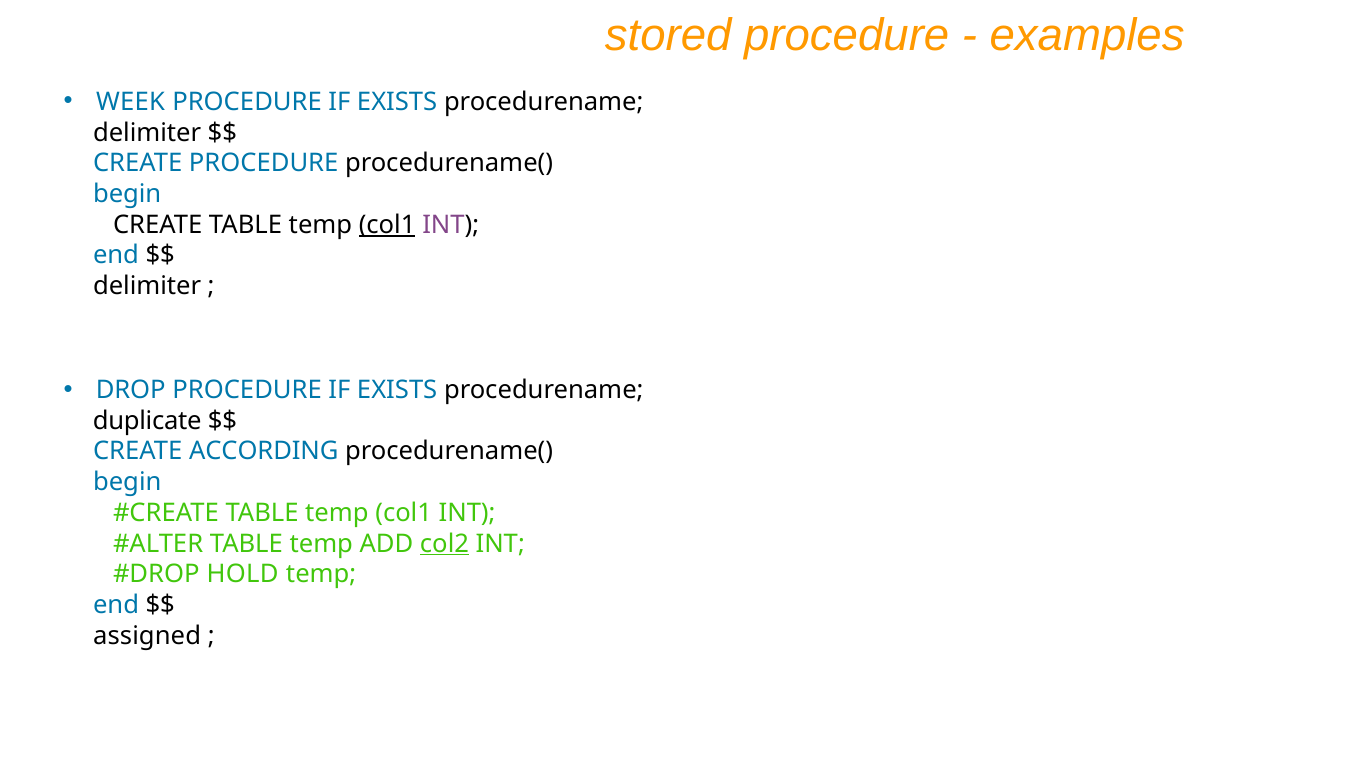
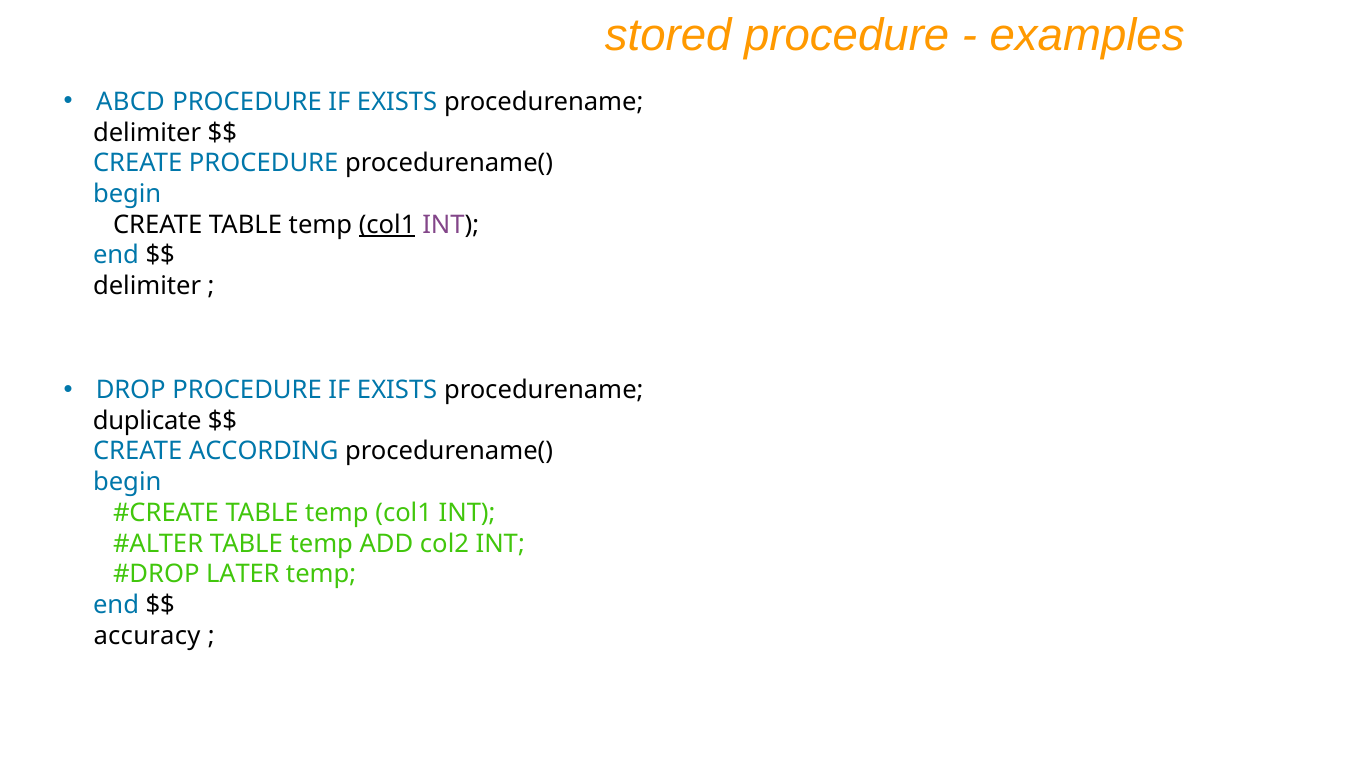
WEEK: WEEK -> ABCD
col2 underline: present -> none
HOLD: HOLD -> LATER
assigned: assigned -> accuracy
